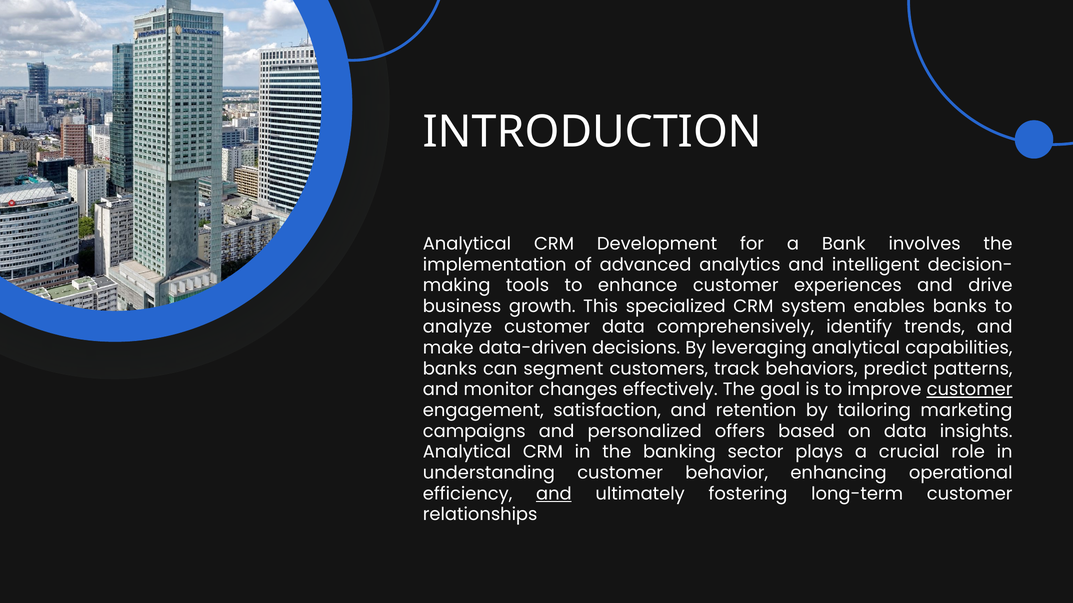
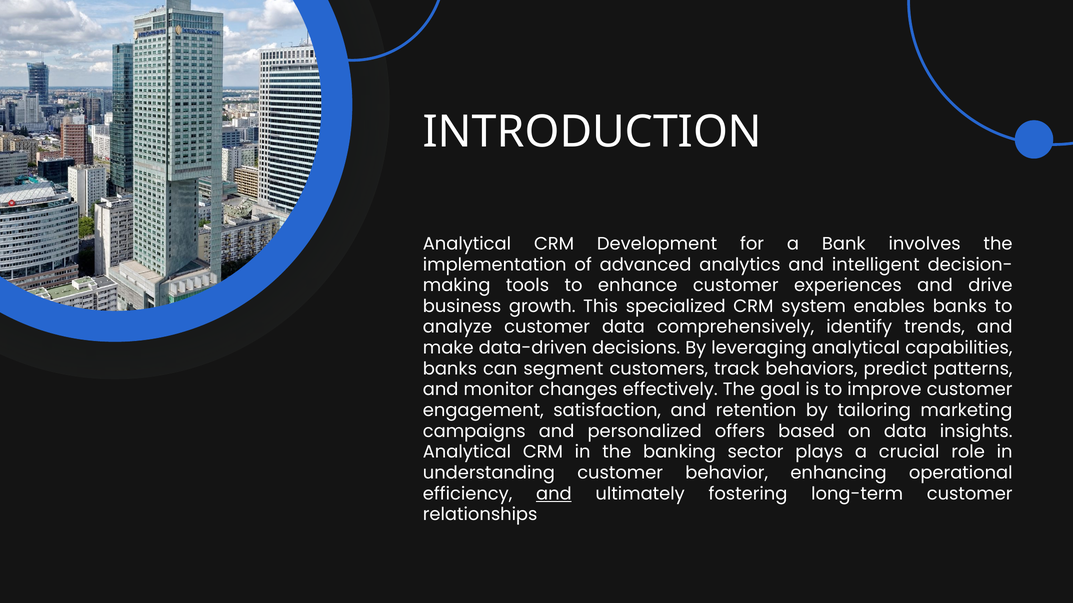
customer at (970, 390) underline: present -> none
